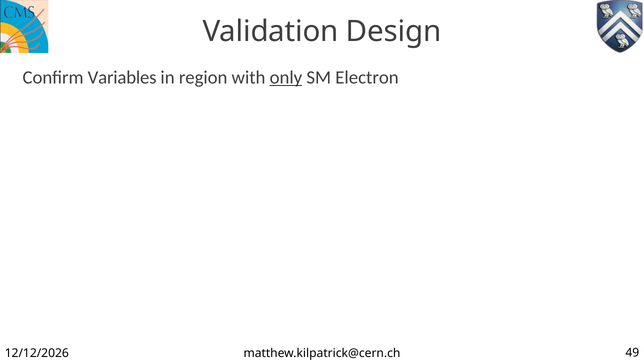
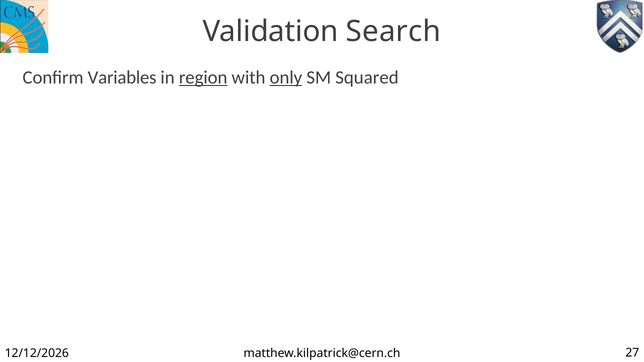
Design: Design -> Search
region underline: none -> present
Electron: Electron -> Squared
49: 49 -> 27
